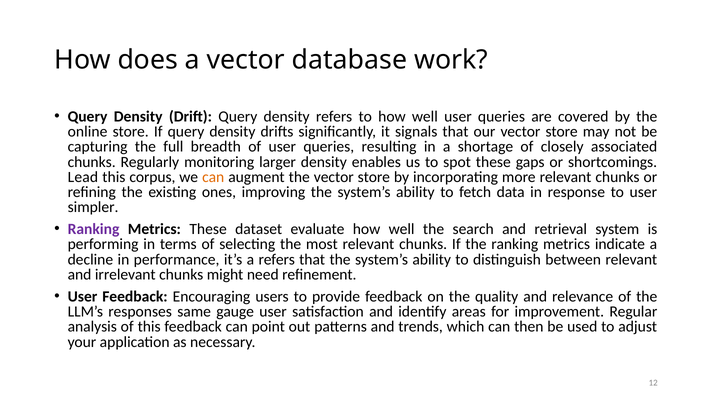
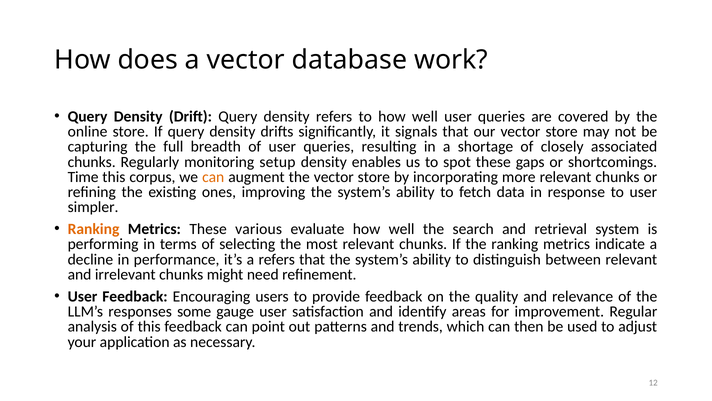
larger: larger -> setup
Lead: Lead -> Time
Ranking at (94, 229) colour: purple -> orange
dataset: dataset -> various
same: same -> some
